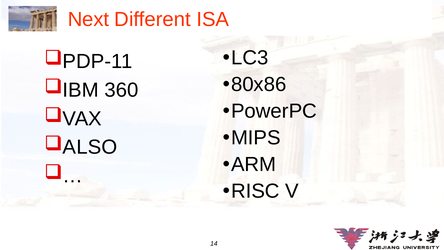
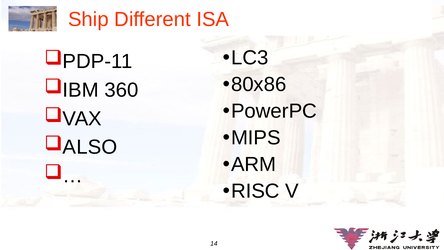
Next: Next -> Ship
